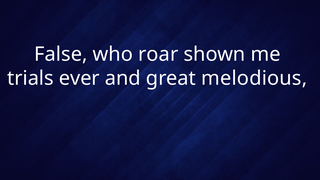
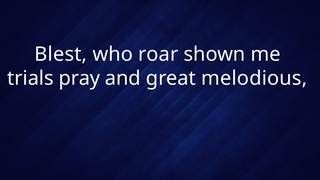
False: False -> Blest
ever: ever -> pray
